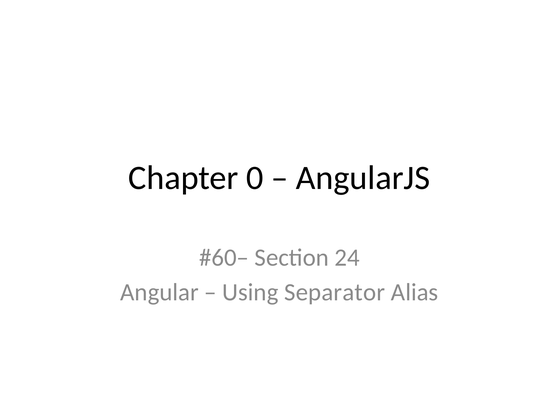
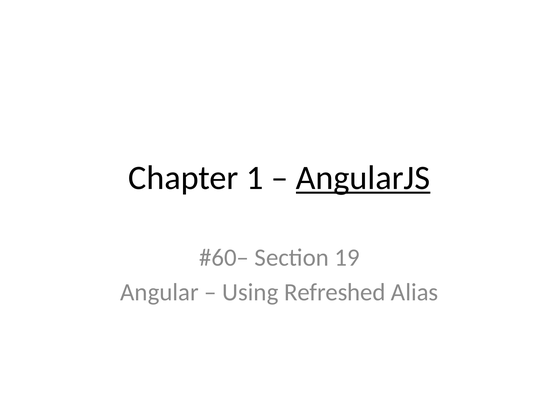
0: 0 -> 1
AngularJS underline: none -> present
24: 24 -> 19
Separator: Separator -> Refreshed
